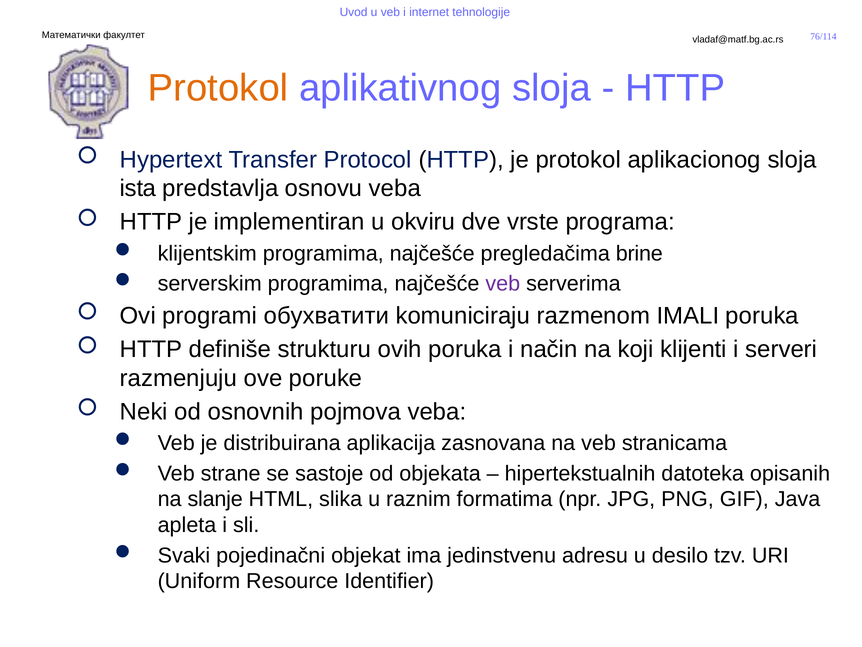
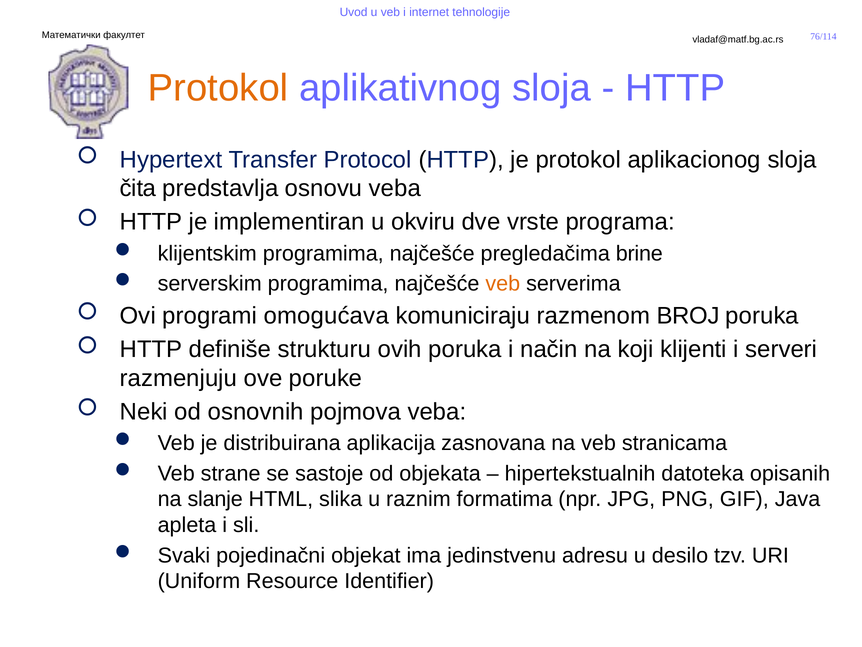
ista: ista -> čita
veb at (503, 283) colour: purple -> orange
обухватити: обухватити -> omogućava
IMALI: IMALI -> BROJ
